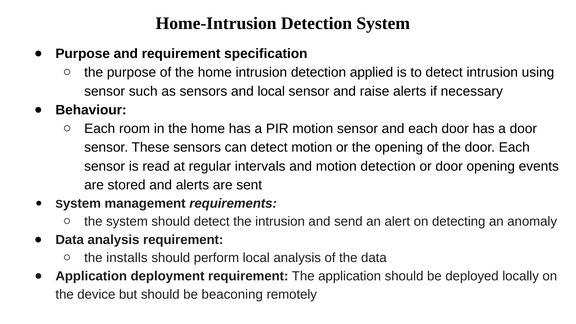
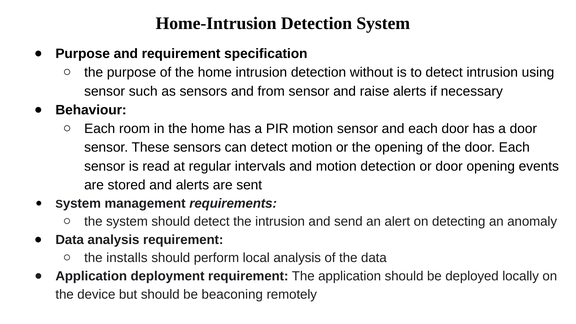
applied: applied -> without
and local: local -> from
